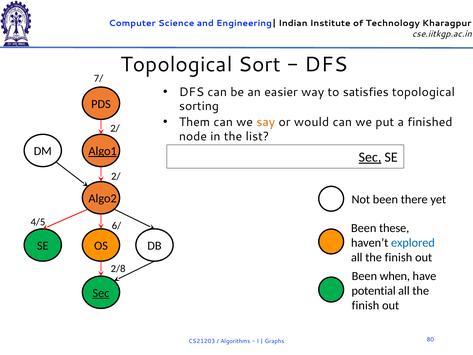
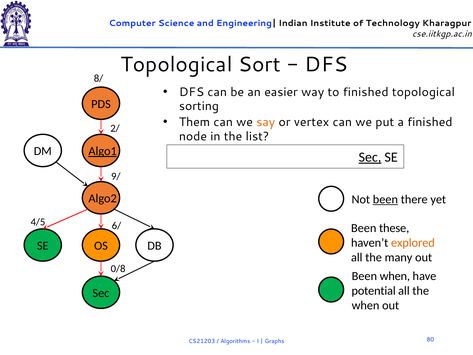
7/: 7/ -> 8/
to satisfies: satisfies -> finished
would: would -> vertex
2/ at (116, 176): 2/ -> 9/
been at (385, 199) underline: none -> present
explored colour: blue -> orange
finish at (398, 257): finish -> many
2/8: 2/8 -> 0/8
Sec at (101, 293) underline: present -> none
finish at (365, 305): finish -> when
